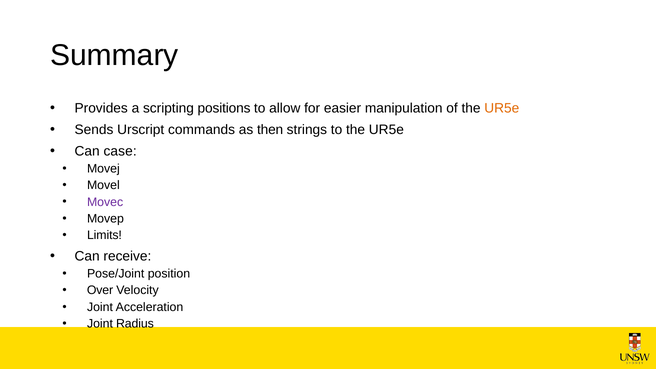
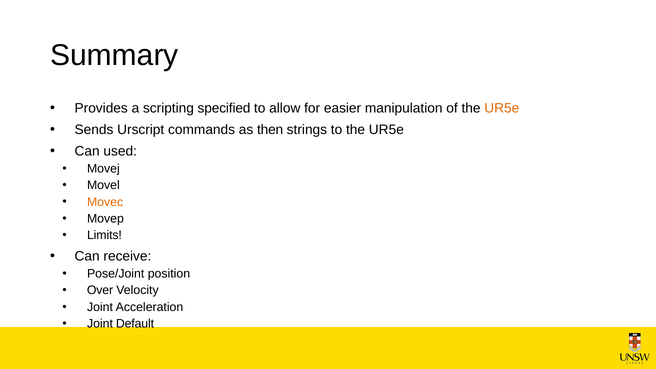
positions: positions -> specified
case: case -> used
Movec colour: purple -> orange
Radius: Radius -> Default
